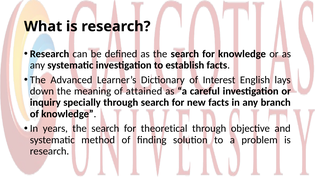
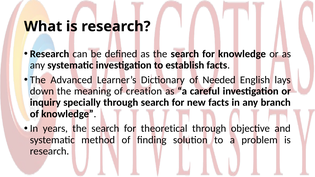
Interest: Interest -> Needed
attained: attained -> creation
